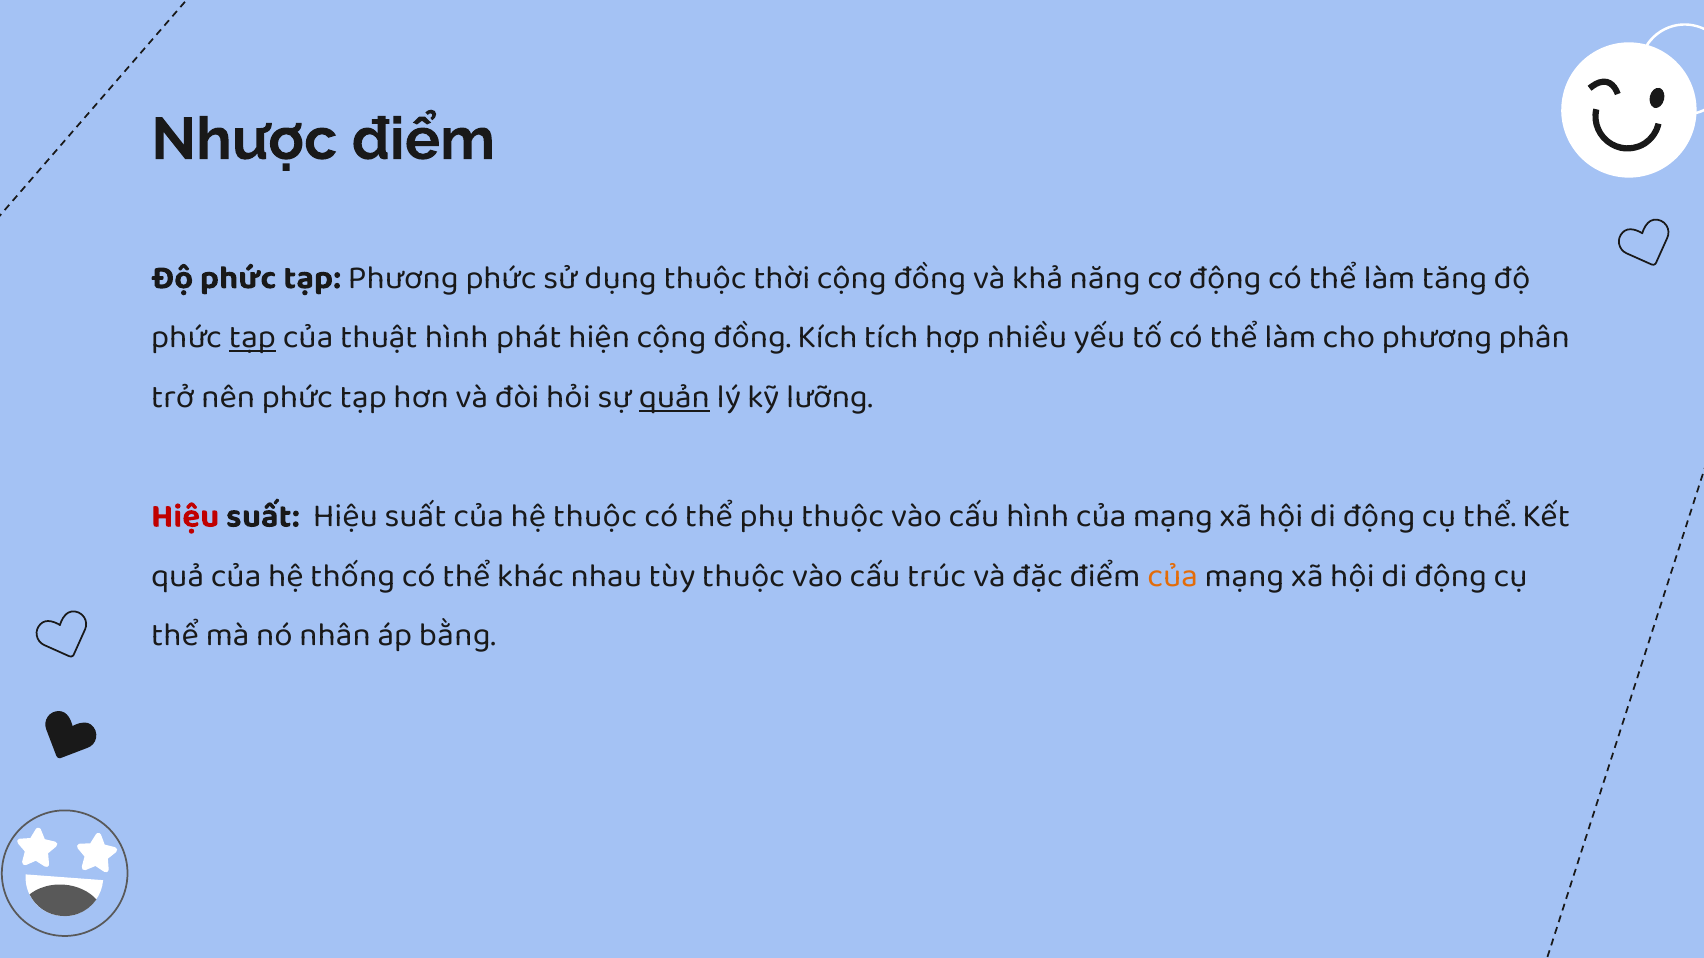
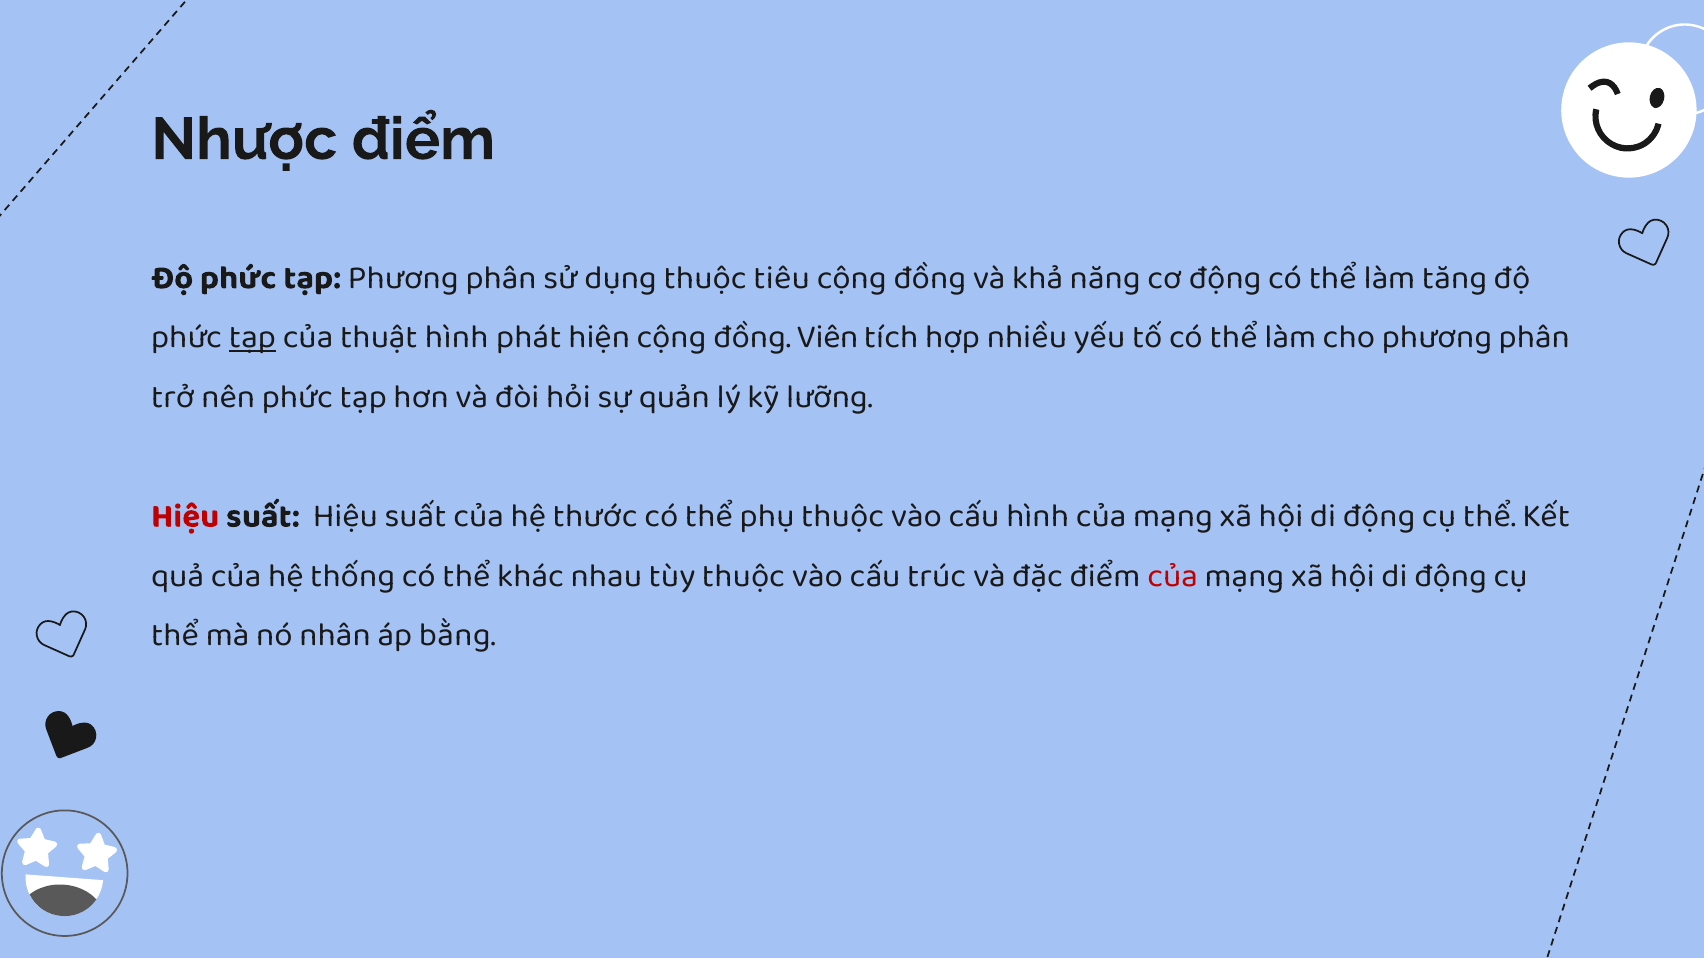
tạp Phương phức: phức -> phân
thời: thời -> tiêu
Kích: Kích -> Viên
quản underline: present -> none
hệ thuộc: thuộc -> thước
của at (1173, 576) colour: orange -> red
